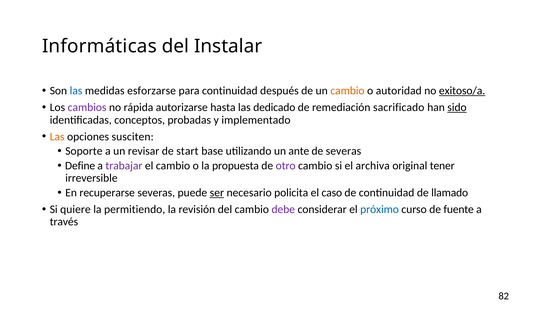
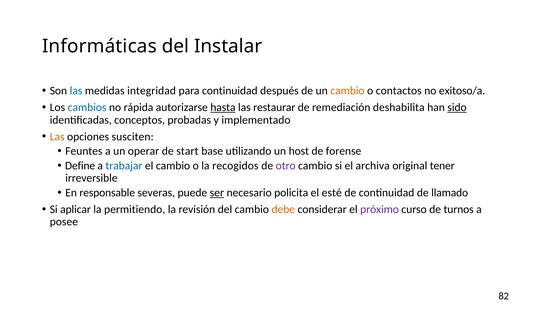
esforzarse: esforzarse -> integridad
autoridad: autoridad -> contactos
exitoso/a underline: present -> none
cambios colour: purple -> blue
hasta underline: none -> present
dedicado: dedicado -> restaurar
sacrificado: sacrificado -> deshabilita
Soporte: Soporte -> Feuntes
revisar: revisar -> operar
ante: ante -> host
de severas: severas -> forense
trabajar colour: purple -> blue
propuesta: propuesta -> recogidos
recuperarse: recuperarse -> responsable
caso: caso -> esté
quiere: quiere -> aplicar
debe colour: purple -> orange
próximo colour: blue -> purple
fuente: fuente -> turnos
través: través -> posee
